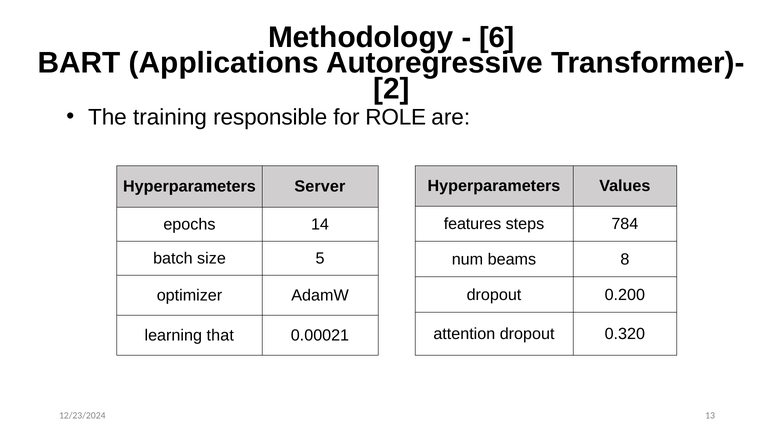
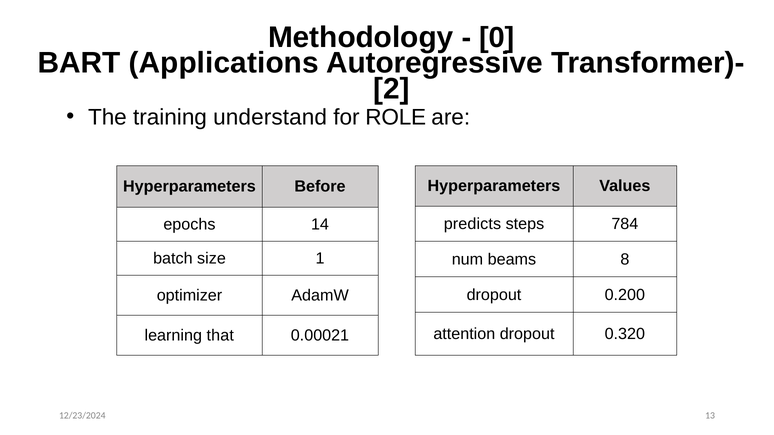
6: 6 -> 0
responsible: responsible -> understand
Server: Server -> Before
features: features -> predicts
5: 5 -> 1
